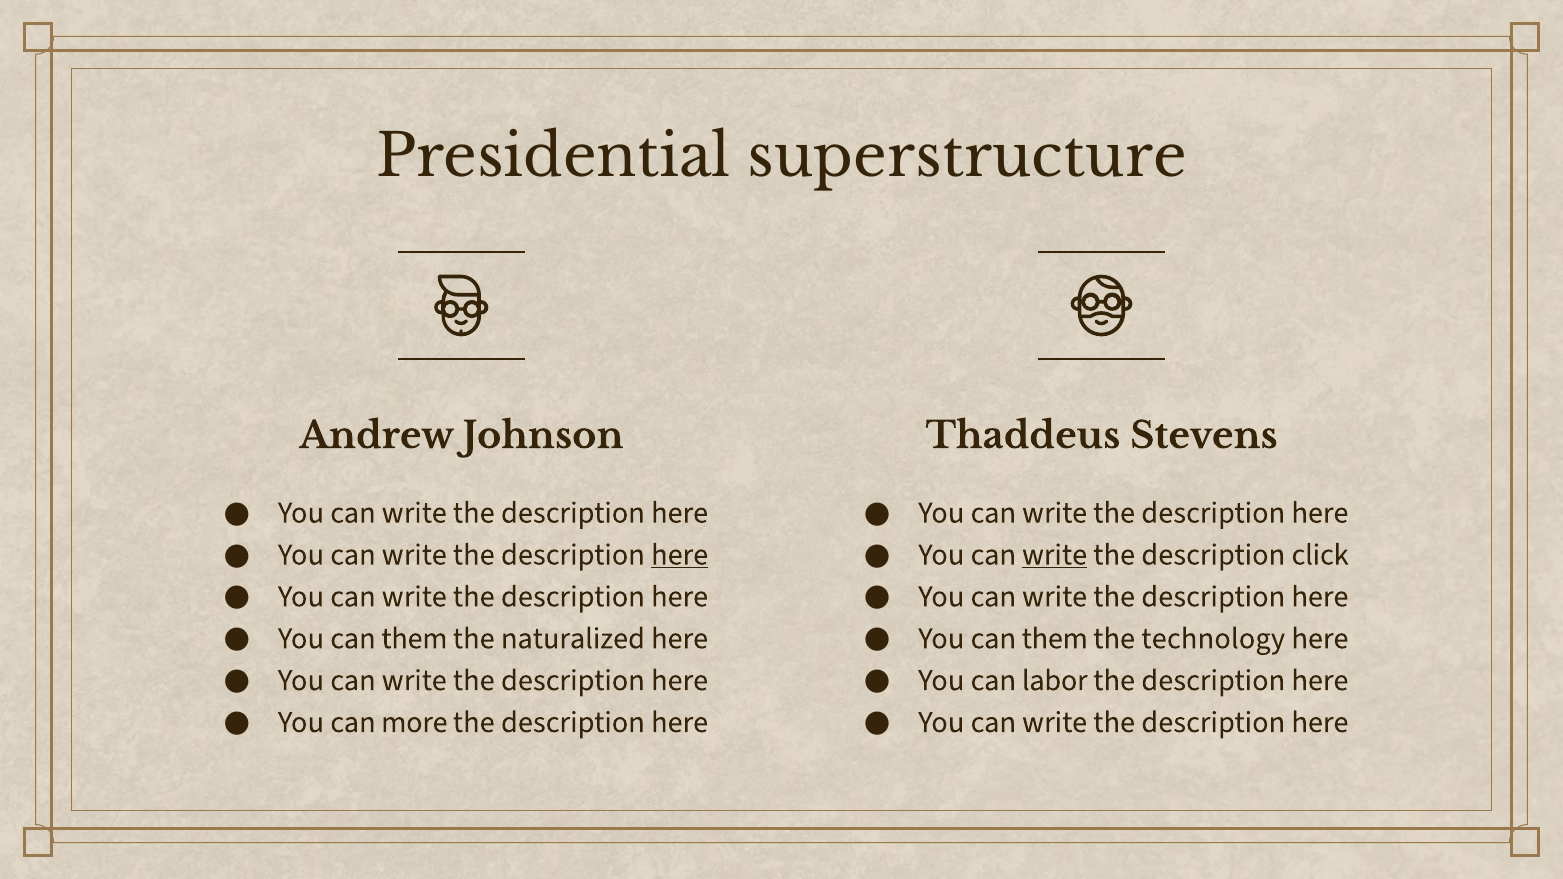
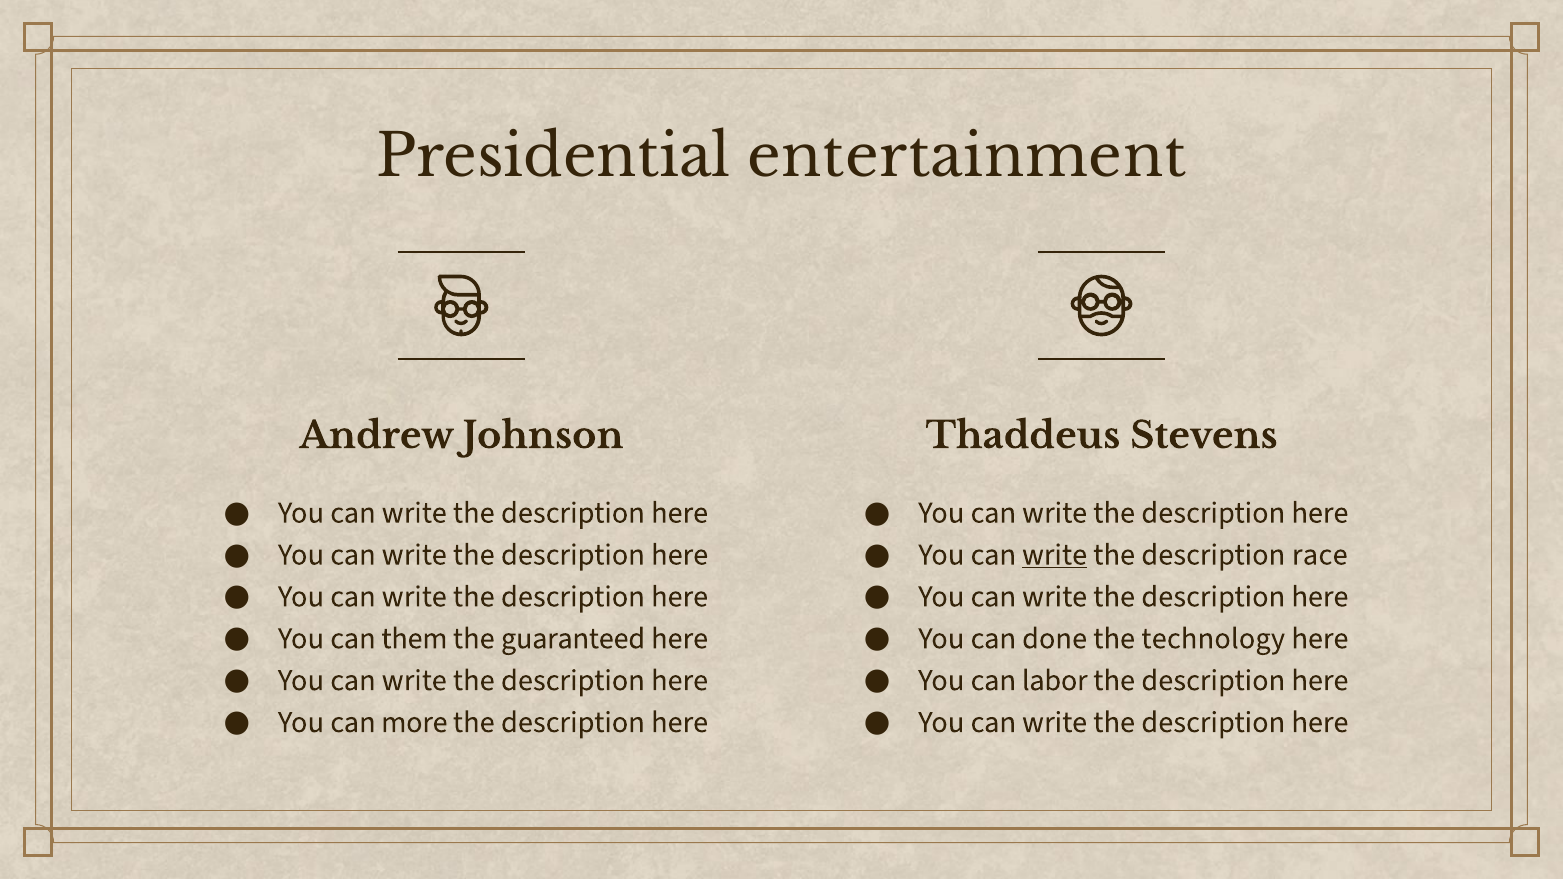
superstructure: superstructure -> entertainment
here at (680, 555) underline: present -> none
click: click -> race
naturalized: naturalized -> guaranteed
them at (1055, 638): them -> done
